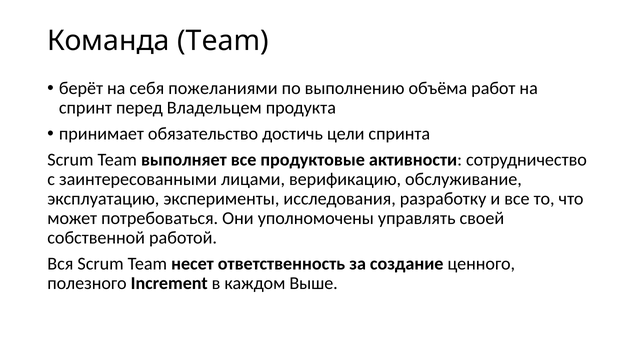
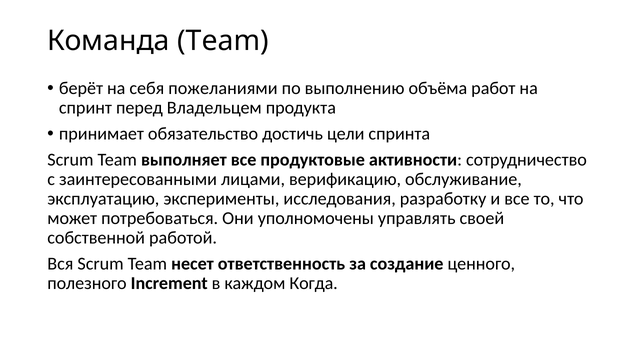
Выше: Выше -> Когда
